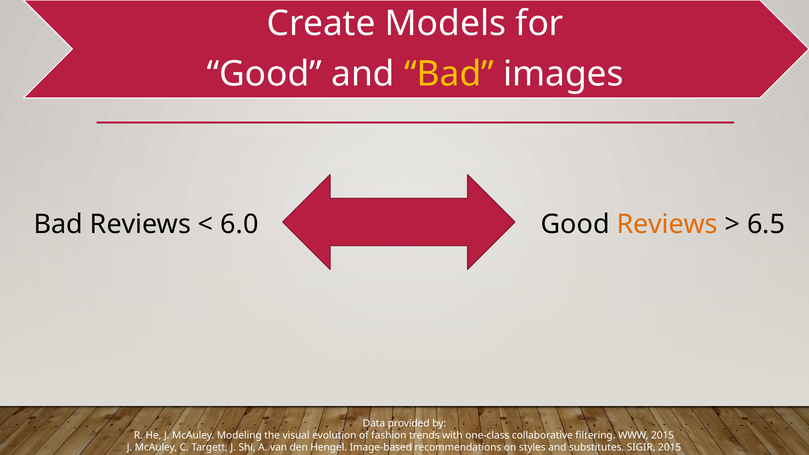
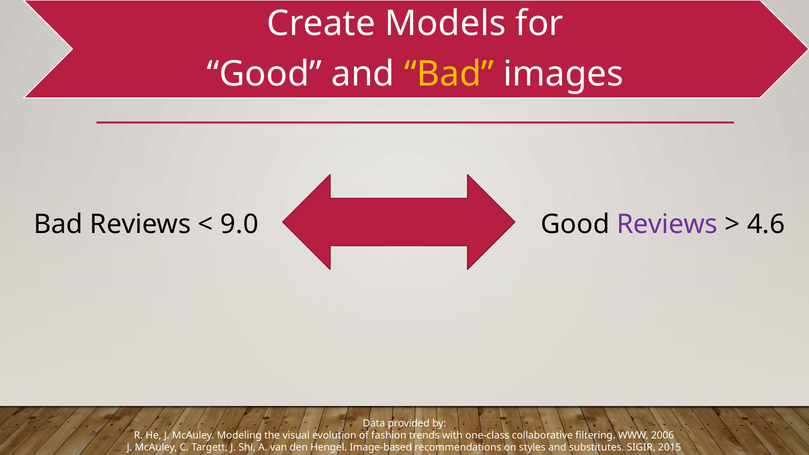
6.0: 6.0 -> 9.0
Reviews at (667, 224) colour: orange -> purple
6.5: 6.5 -> 4.6
WWW 2015: 2015 -> 2006
